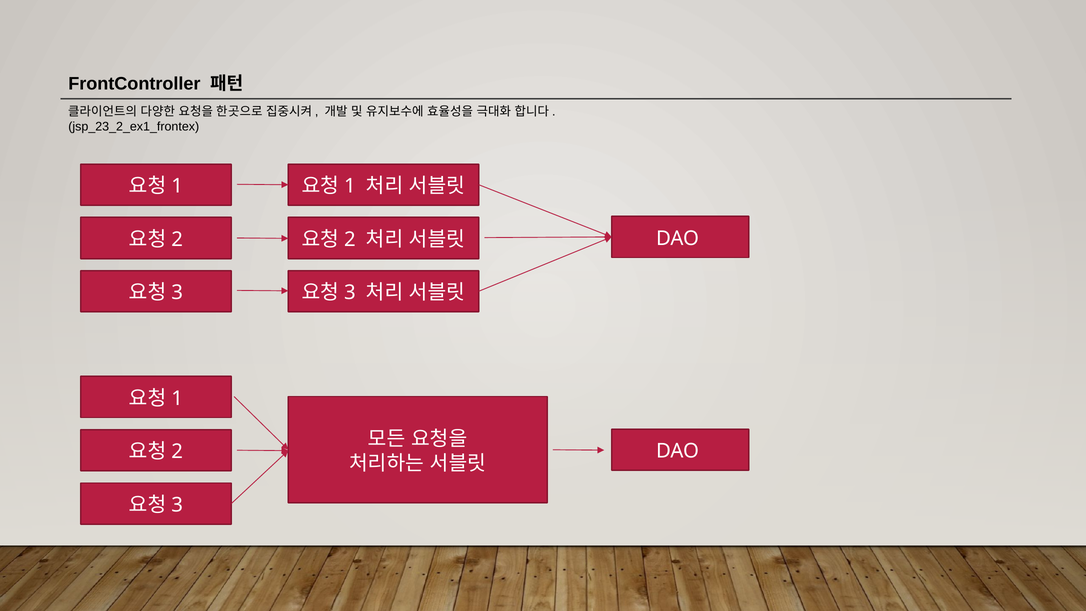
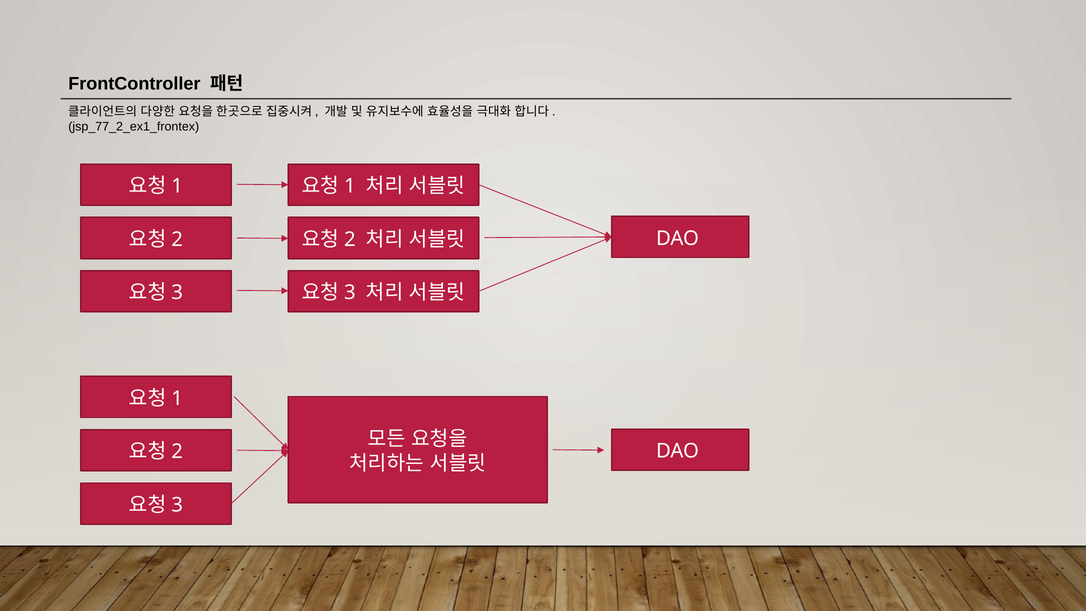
jsp_23_2_ex1_frontex: jsp_23_2_ex1_frontex -> jsp_77_2_ex1_frontex
